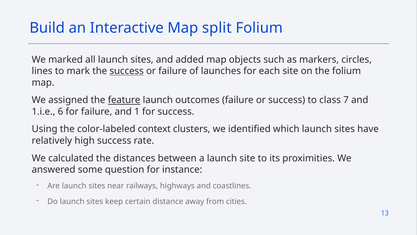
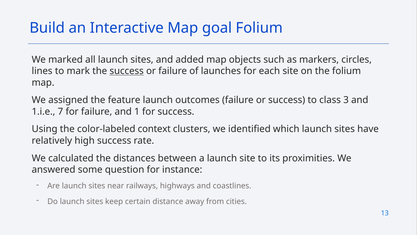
split: split -> goal
feature underline: present -> none
7: 7 -> 3
6: 6 -> 7
